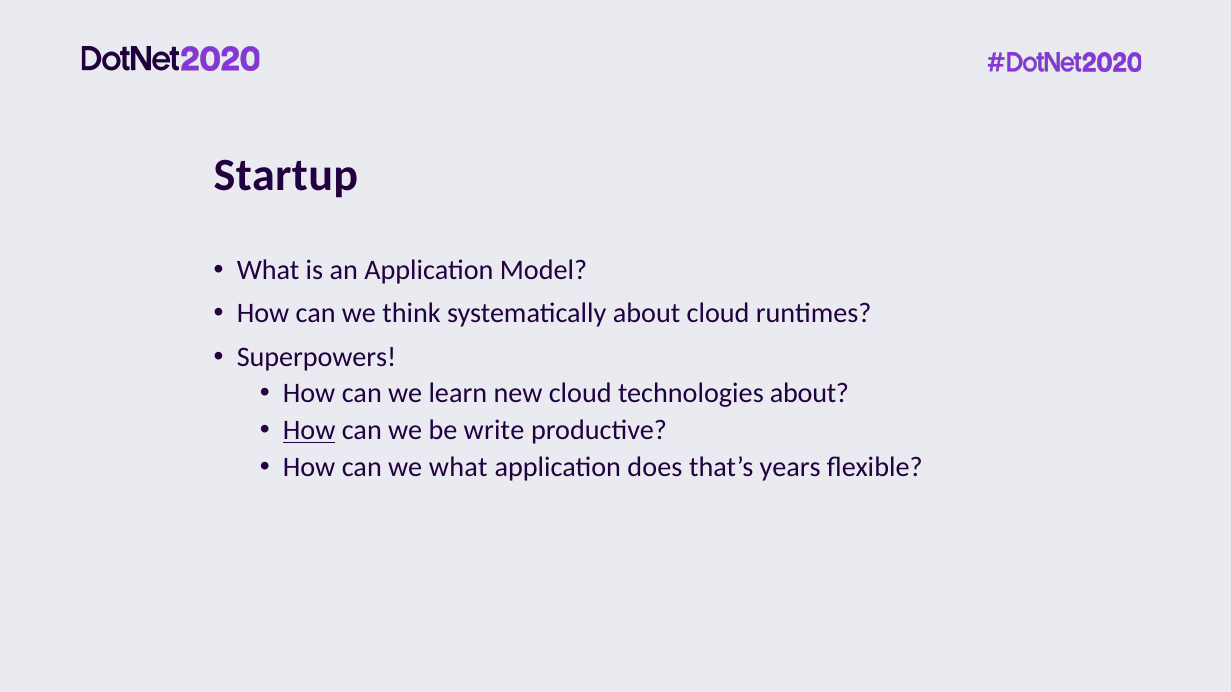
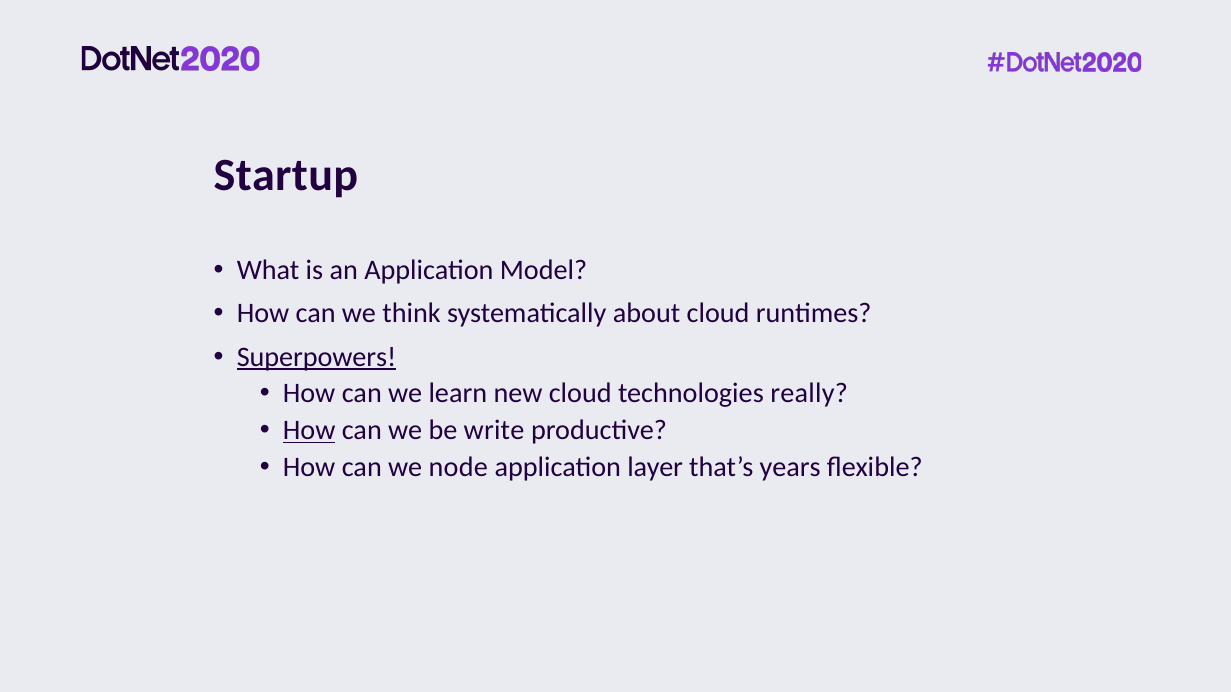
Superpowers underline: none -> present
technologies about: about -> really
we what: what -> node
does: does -> layer
